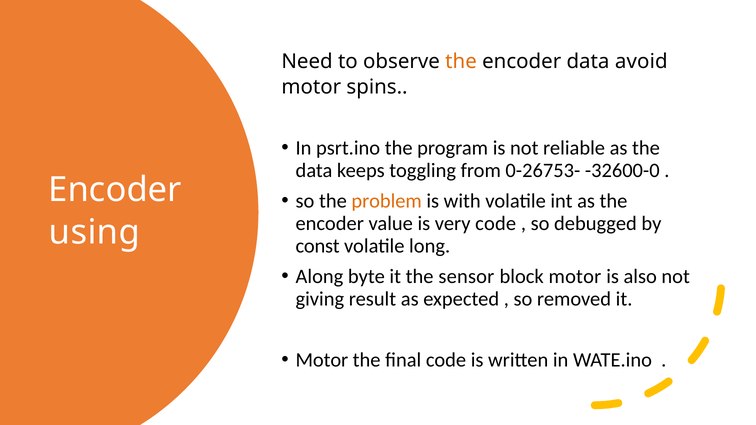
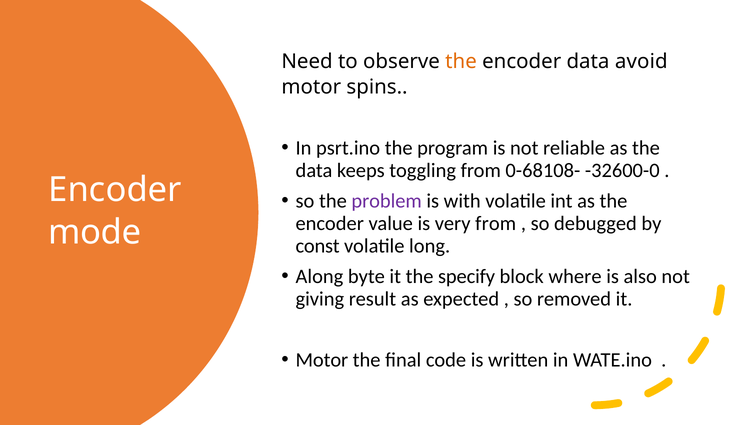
0-26753-: 0-26753- -> 0-68108-
problem colour: orange -> purple
very code: code -> from
using: using -> mode
sensor: sensor -> specify
block motor: motor -> where
